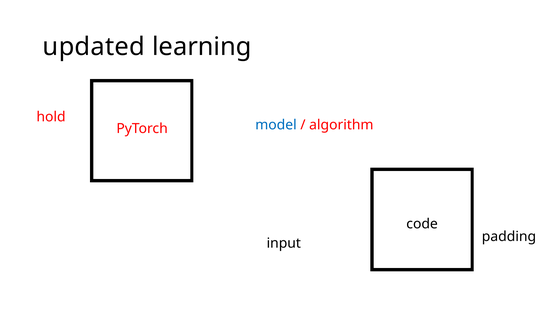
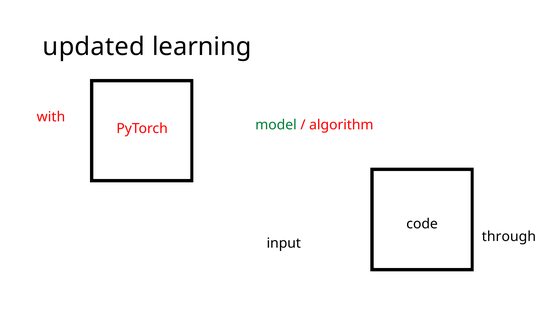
hold: hold -> with
model colour: blue -> green
padding: padding -> through
